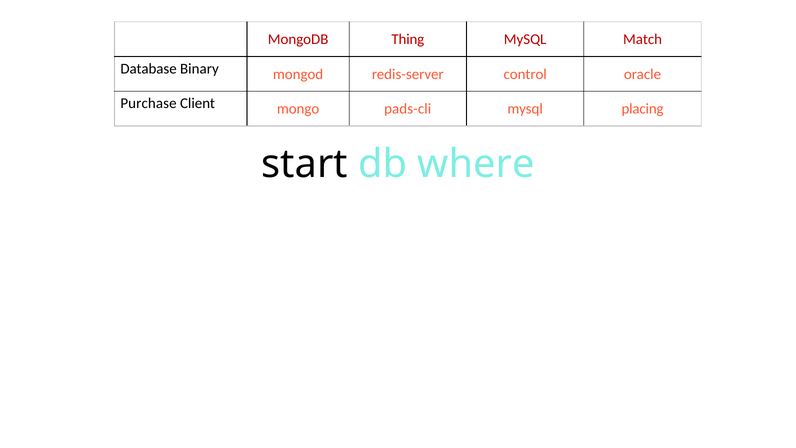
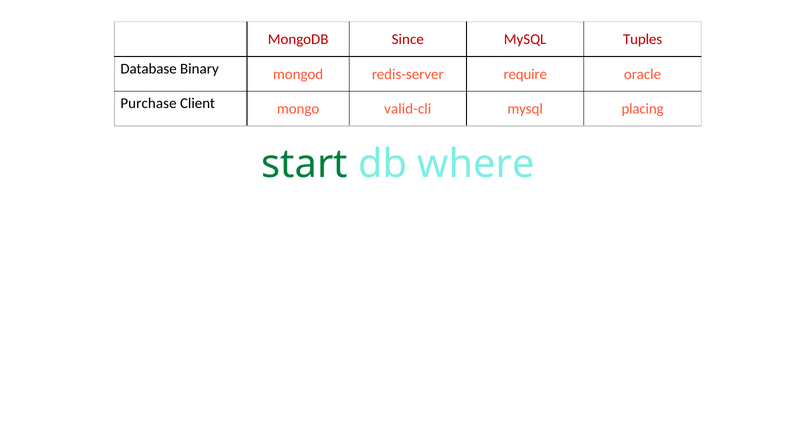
Thing: Thing -> Since
Match: Match -> Tuples
control: control -> require
pads-cli: pads-cli -> valid-cli
start colour: black -> green
